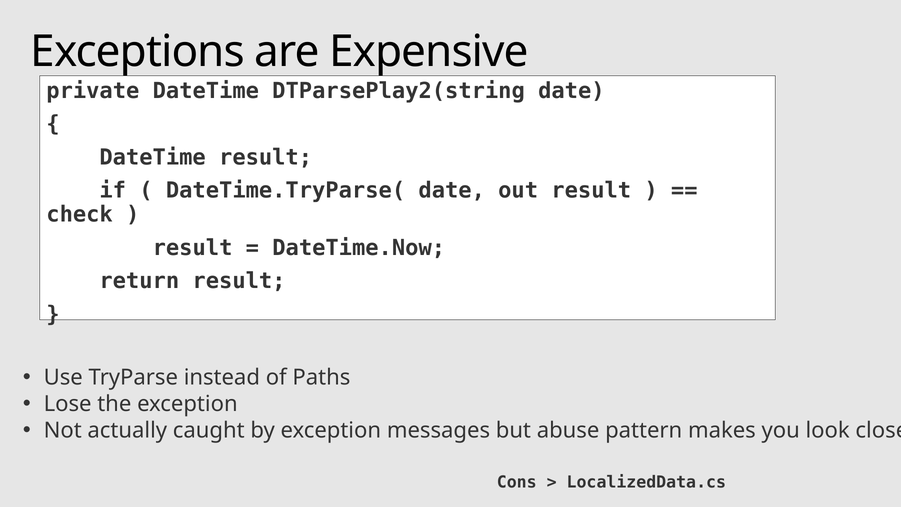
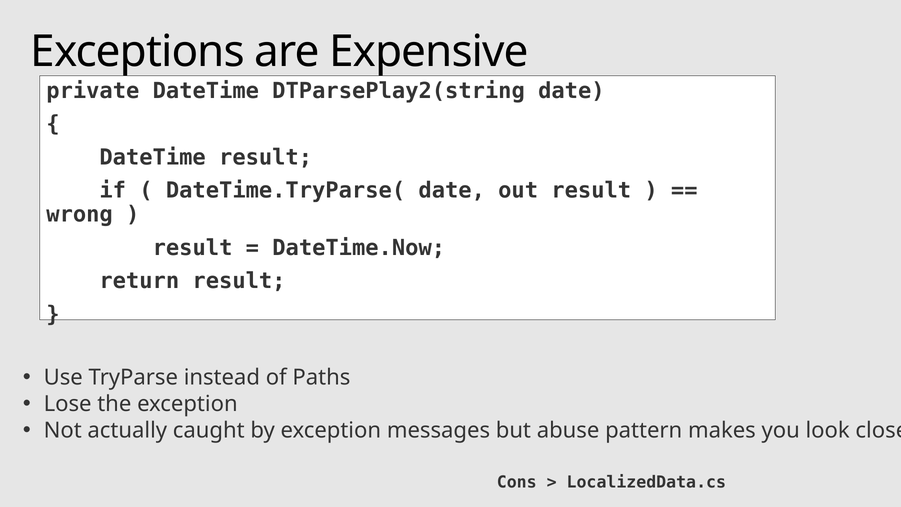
check: check -> wrong
